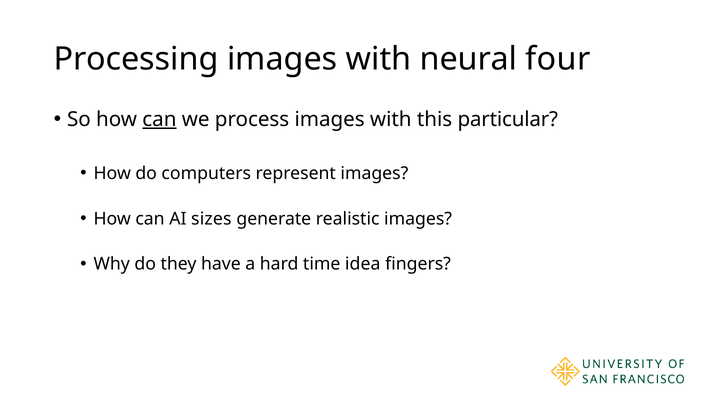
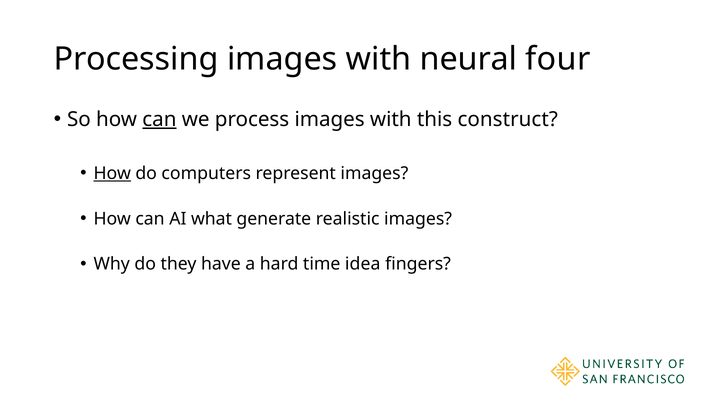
particular: particular -> construct
How at (112, 173) underline: none -> present
sizes: sizes -> what
